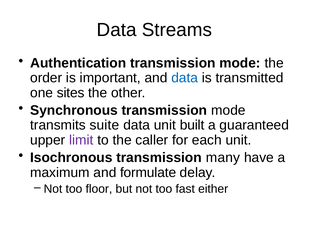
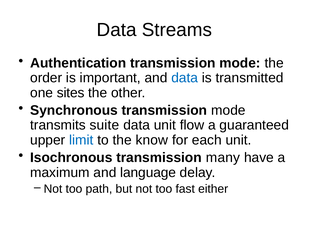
built: built -> flow
limit colour: purple -> blue
caller: caller -> know
formulate: formulate -> language
floor: floor -> path
